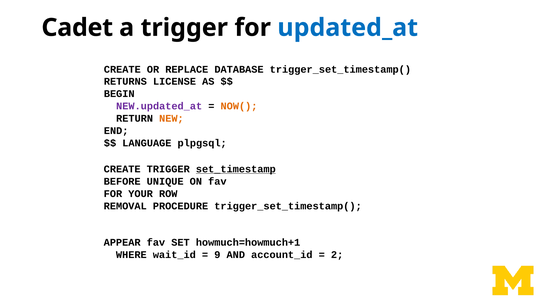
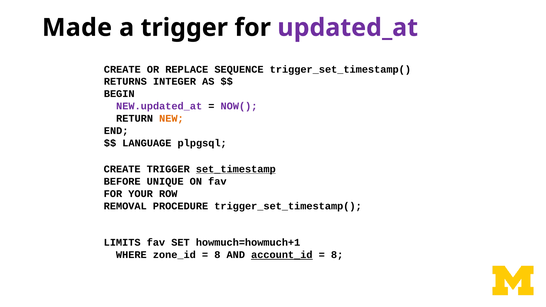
Cadet: Cadet -> Made
updated_at colour: blue -> purple
DATABASE: DATABASE -> SEQUENCE
LICENSE: LICENSE -> INTEGER
NOW( colour: orange -> purple
APPEAR: APPEAR -> LIMITS
wait_id: wait_id -> zone_id
9 at (217, 255): 9 -> 8
account_id underline: none -> present
2 at (337, 255): 2 -> 8
